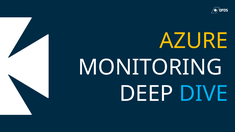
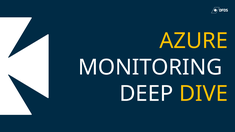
DIVE colour: light blue -> yellow
